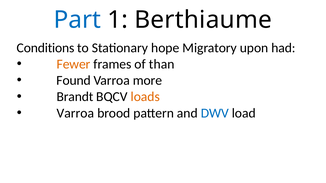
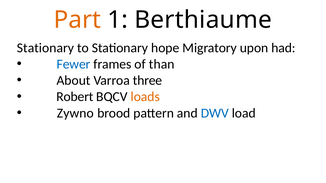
Part colour: blue -> orange
Conditions at (46, 48): Conditions -> Stationary
Fewer colour: orange -> blue
Found: Found -> About
more: more -> three
Brandt: Brandt -> Robert
Varroa at (75, 113): Varroa -> Zywno
